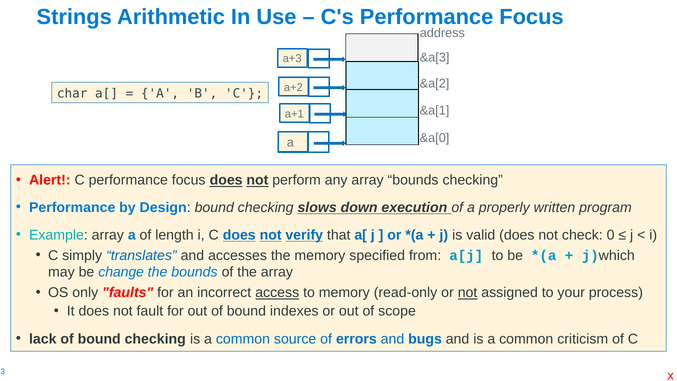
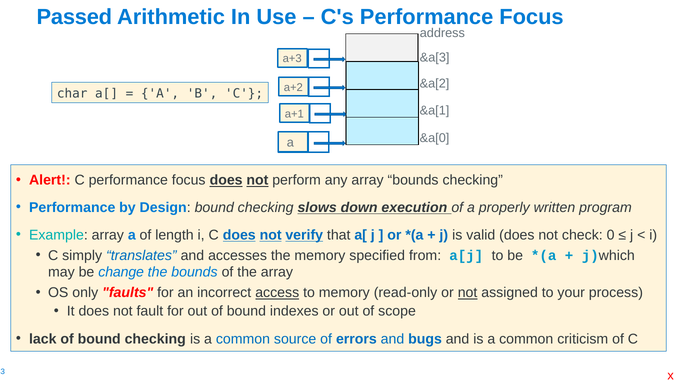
Strings: Strings -> Passed
